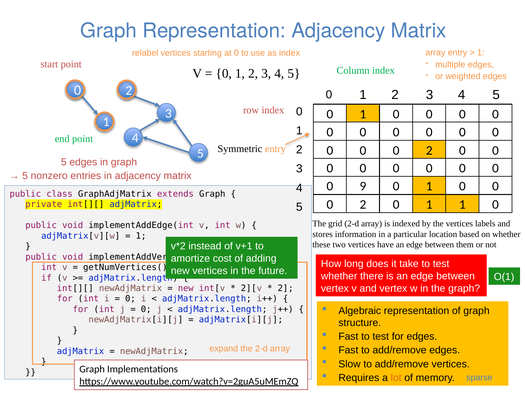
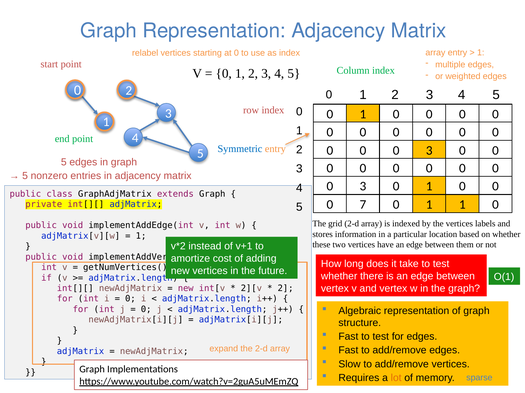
Symmetric colour: black -> blue
2 at (429, 151): 2 -> 3
9 at (363, 187): 9 -> 3
2 at (363, 205): 2 -> 7
